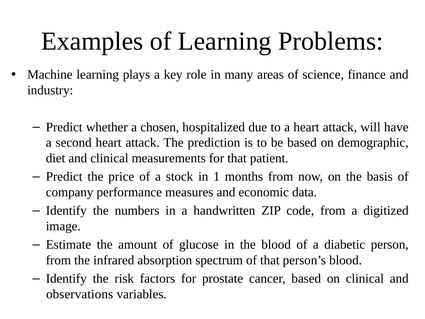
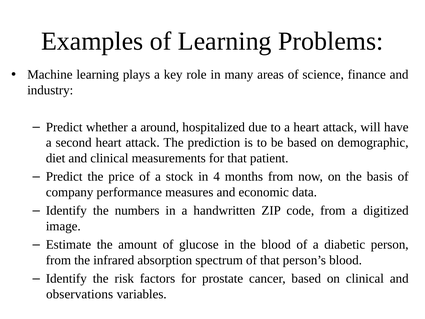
chosen: chosen -> around
1: 1 -> 4
